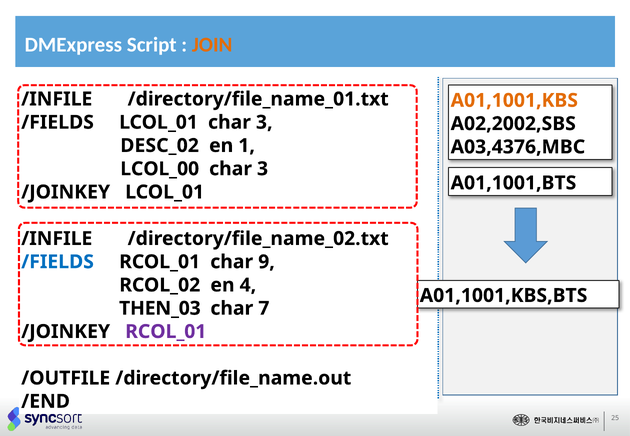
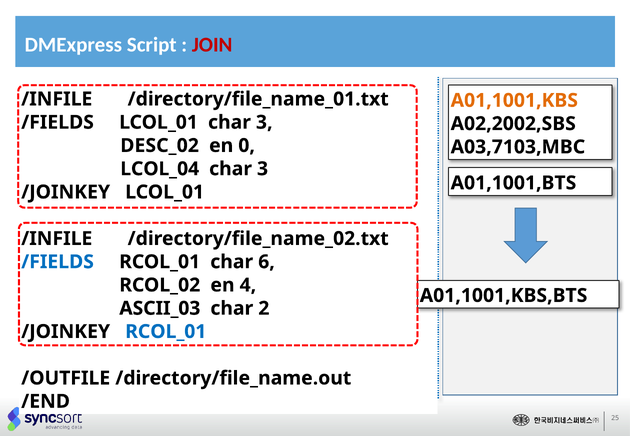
JOIN colour: orange -> red
1: 1 -> 0
A03,4376,MBC: A03,4376,MBC -> A03,7103,MBC
LCOL_00: LCOL_00 -> LCOL_04
9: 9 -> 6
THEN_03: THEN_03 -> ASCII_03
7: 7 -> 2
RCOL_01 at (166, 332) colour: purple -> blue
